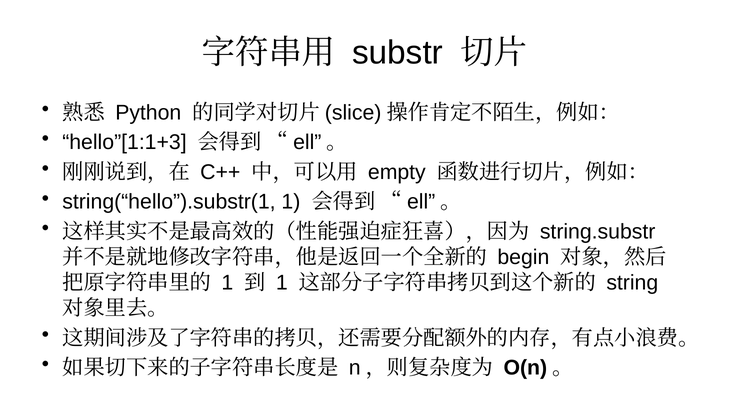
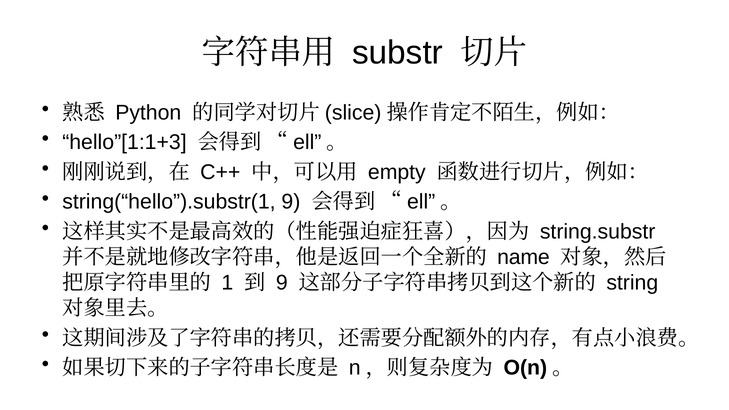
string(“hello”).substr(1 1: 1 -> 9
begin: begin -> name
1 at (282, 283): 1 -> 9
